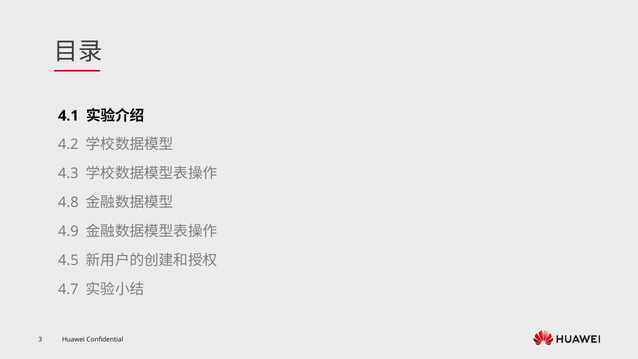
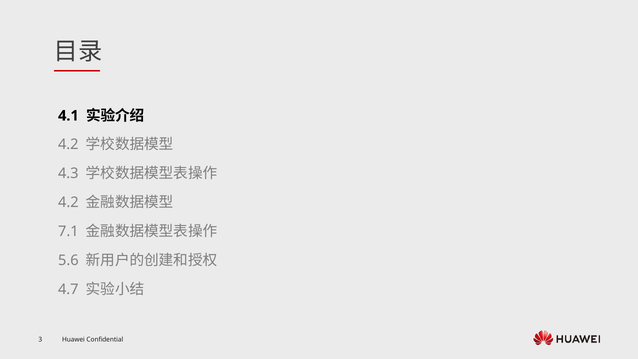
4.8 at (68, 202): 4.8 -> 4.2
4.9: 4.9 -> 7.1
4.5: 4.5 -> 5.6
